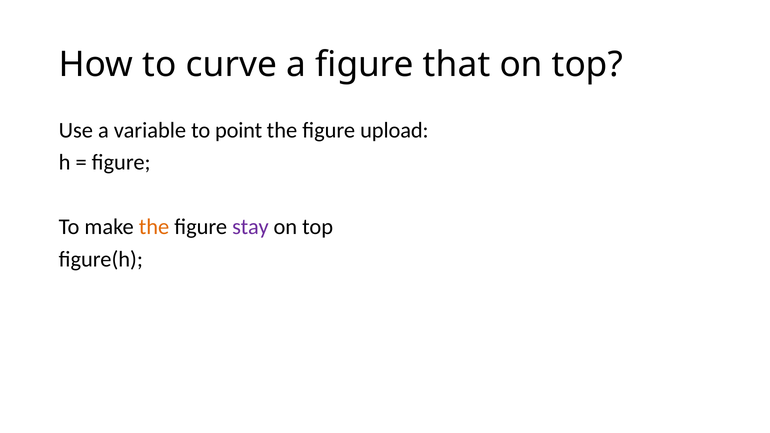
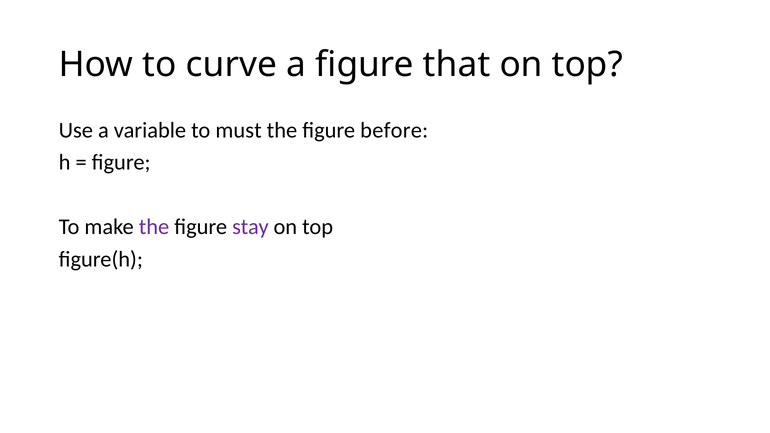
point: point -> must
upload: upload -> before
the at (154, 227) colour: orange -> purple
